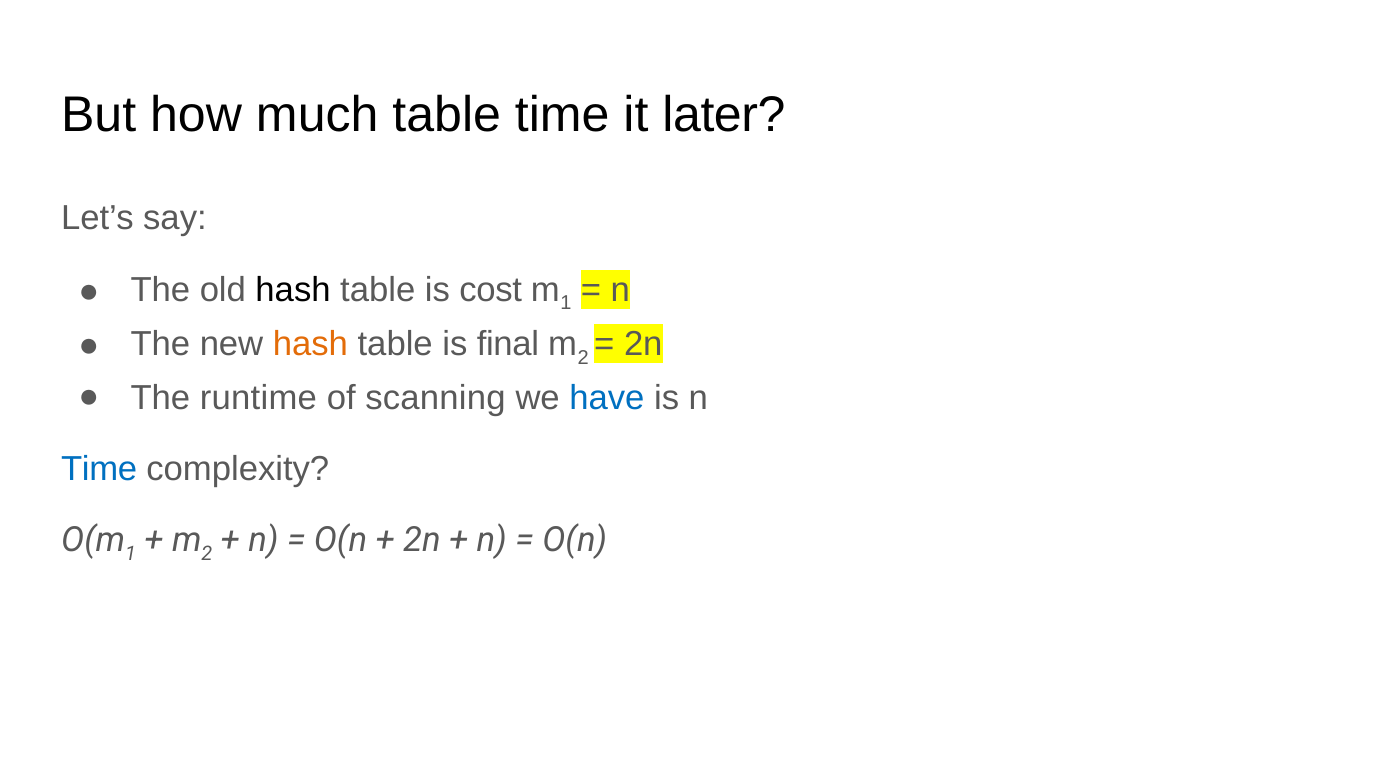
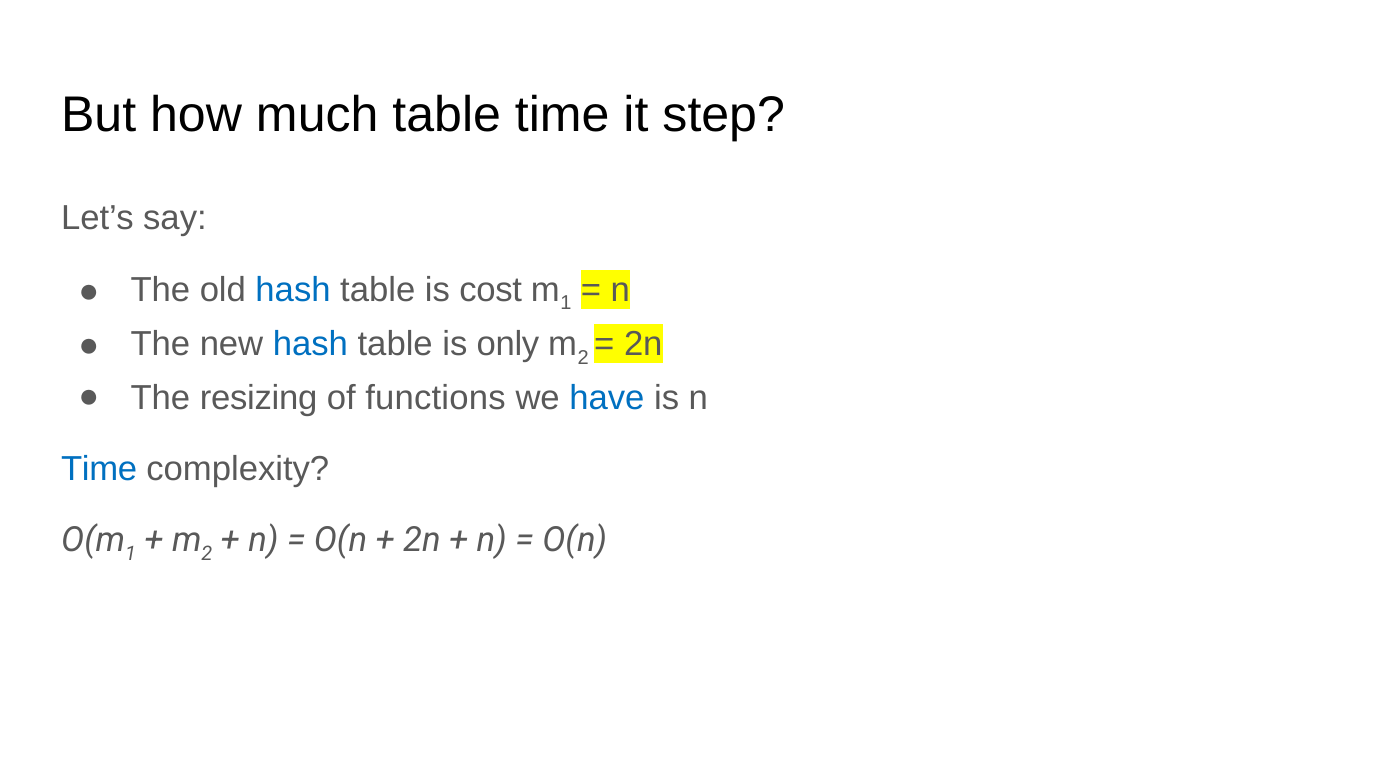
later: later -> step
hash at (293, 290) colour: black -> blue
hash at (310, 344) colour: orange -> blue
final: final -> only
runtime: runtime -> resizing
scanning: scanning -> functions
